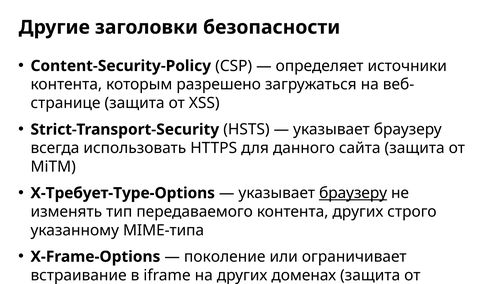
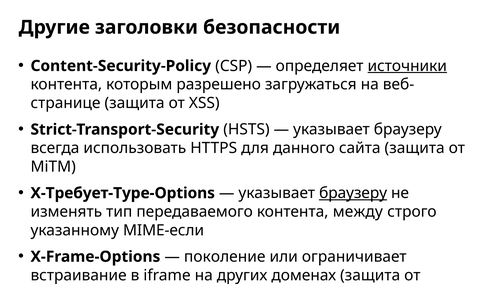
источники underline: none -> present
контента других: других -> между
MIME-типа: MIME-типа -> MIME-если
